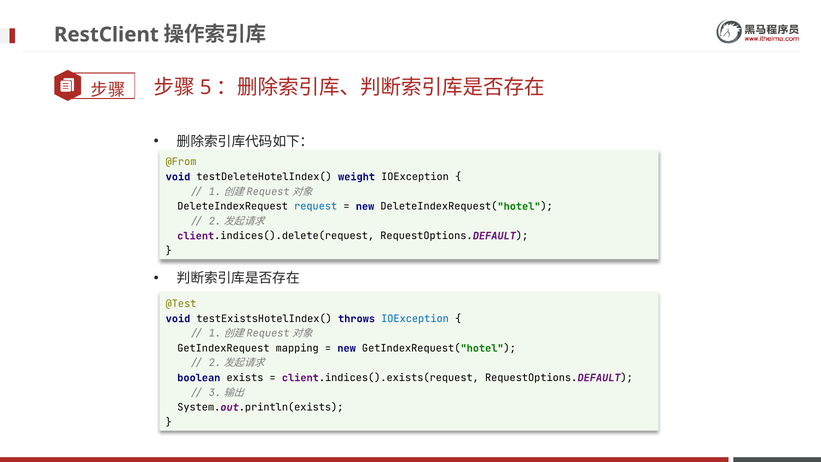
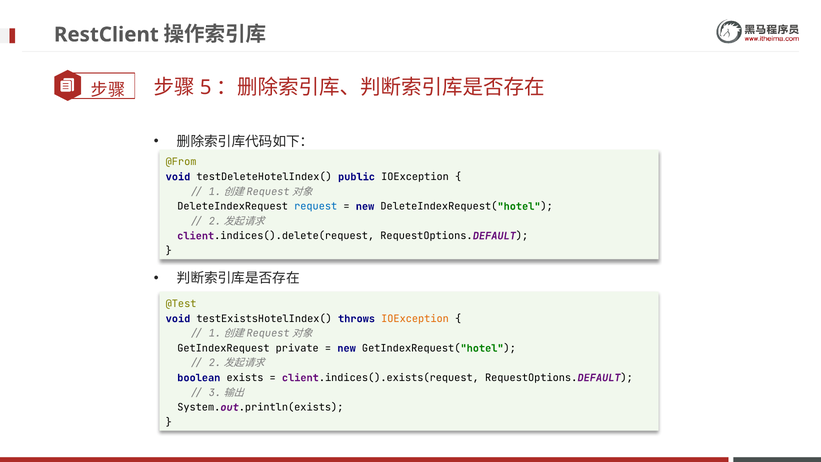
weight: weight -> public
IOException at (415, 319) colour: blue -> orange
mapping: mapping -> private
